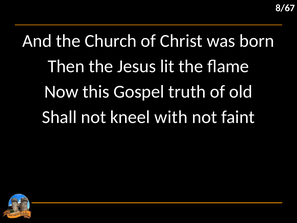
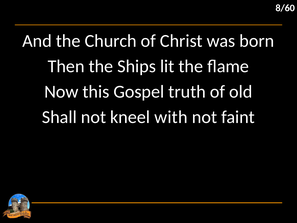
8/67: 8/67 -> 8/60
Jesus: Jesus -> Ships
